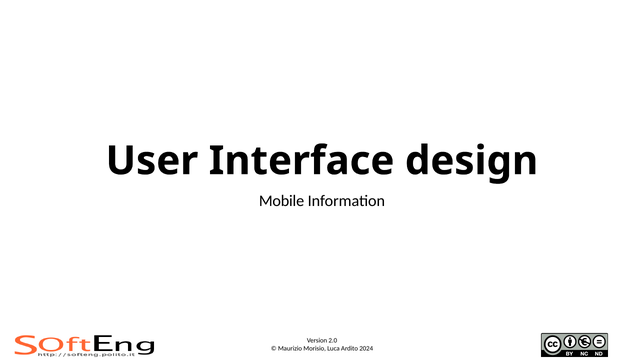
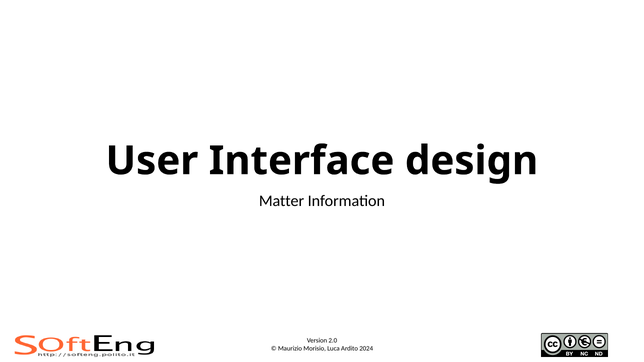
Mobile: Mobile -> Matter
